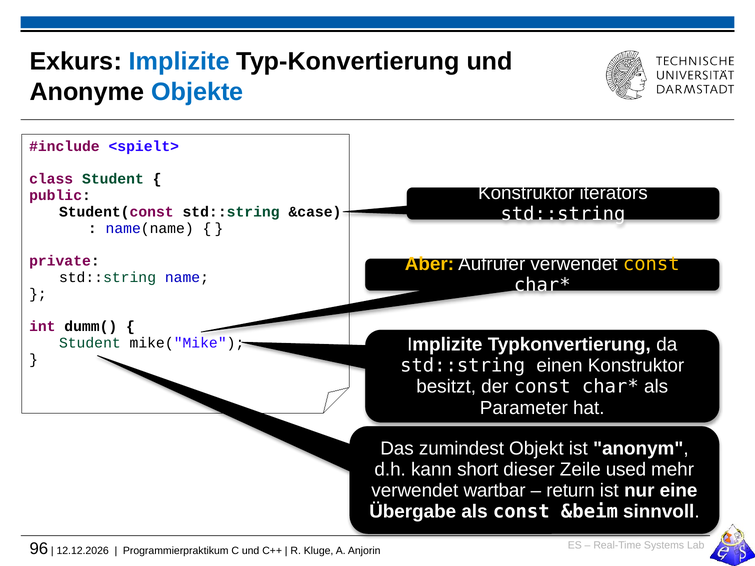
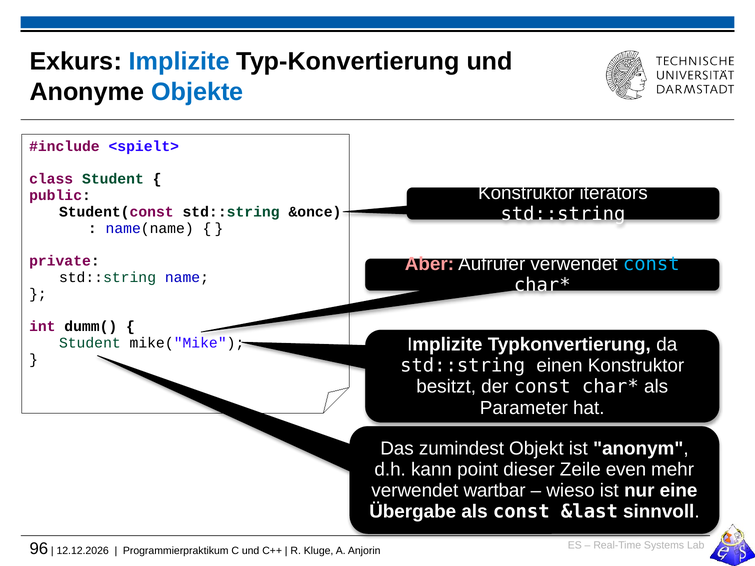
&case: &case -> &once
Aber colour: yellow -> pink
const at (651, 264) colour: yellow -> light blue
short: short -> point
used: used -> even
return: return -> wieso
&beim: &beim -> &last
